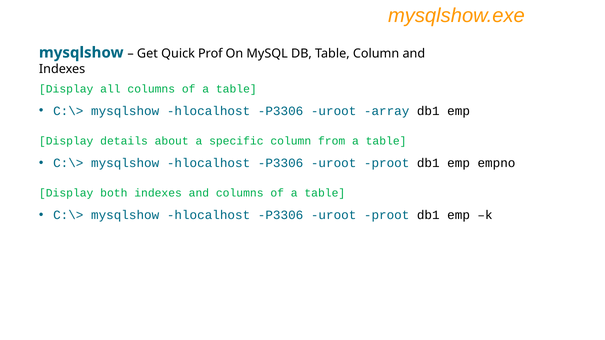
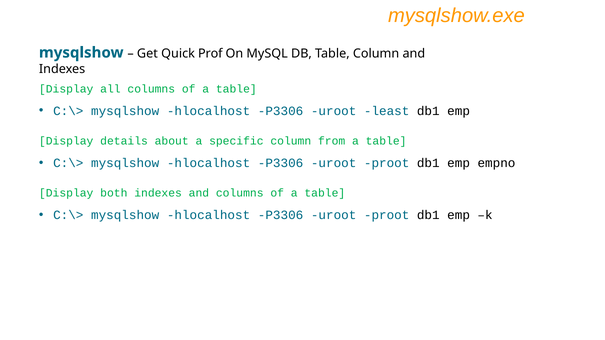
array: array -> least
